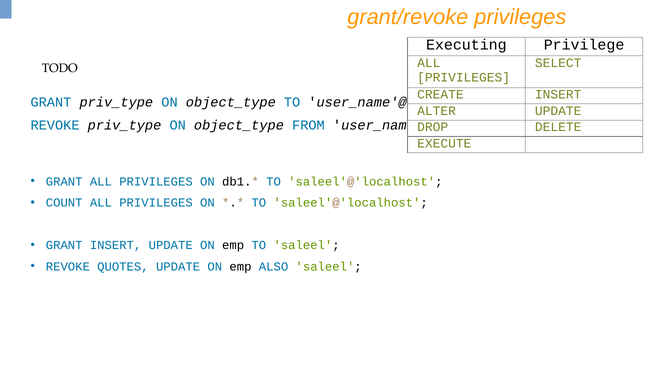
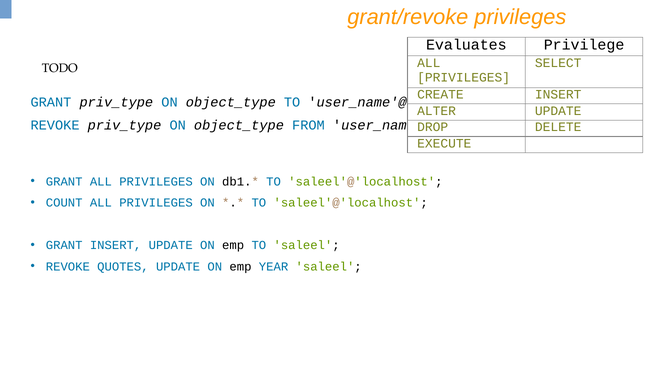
Executing: Executing -> Evaluates
ALSO: ALSO -> YEAR
